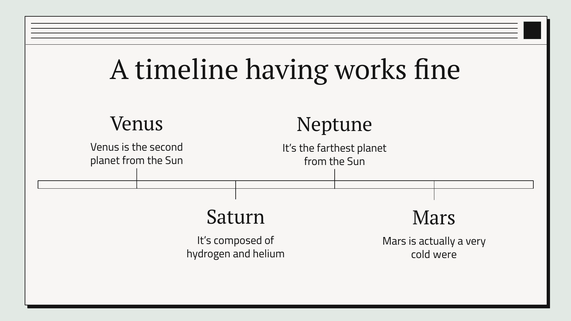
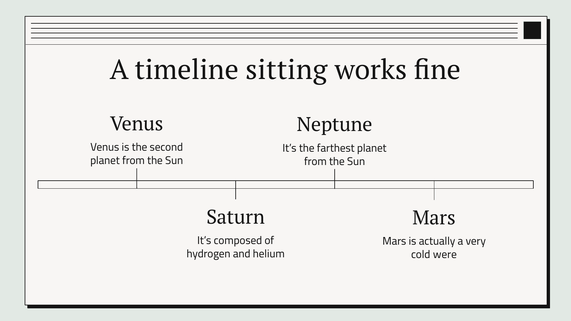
having: having -> sitting
